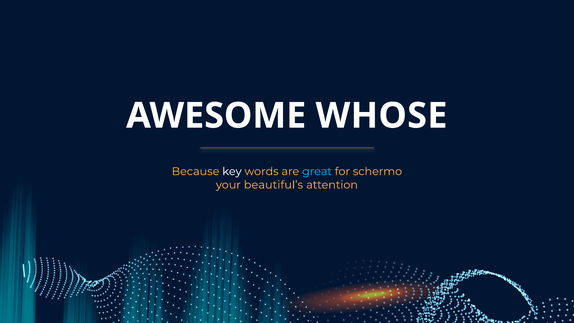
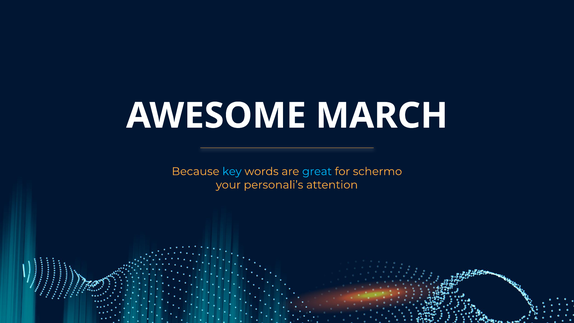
WHOSE: WHOSE -> MARCH
key colour: white -> light blue
beautiful’s: beautiful’s -> personali’s
